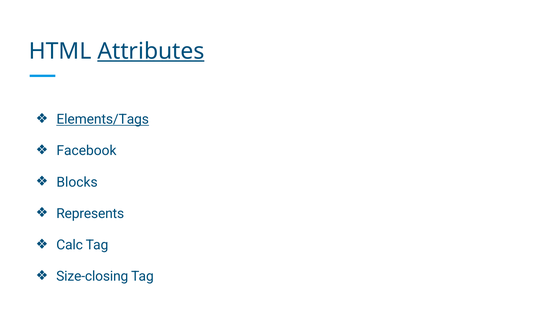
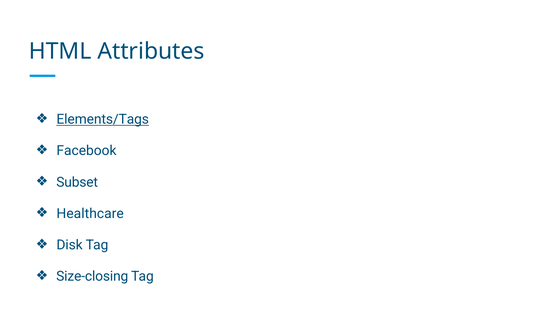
Attributes underline: present -> none
Blocks: Blocks -> Subset
Represents: Represents -> Healthcare
Calc: Calc -> Disk
